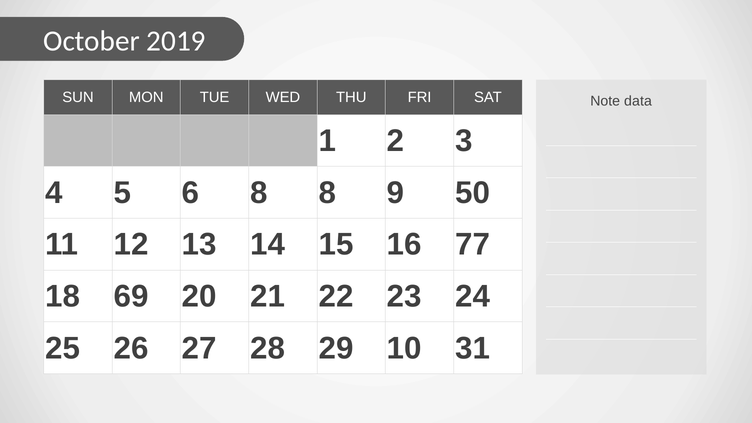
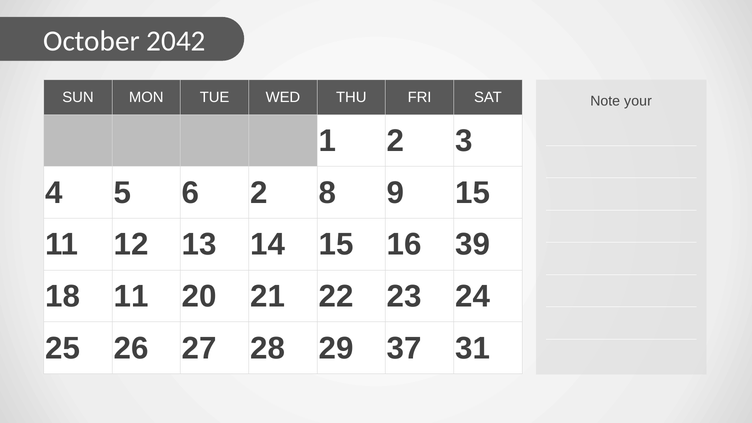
2019: 2019 -> 2042
data: data -> your
6 8: 8 -> 2
9 50: 50 -> 15
77: 77 -> 39
18 69: 69 -> 11
10: 10 -> 37
